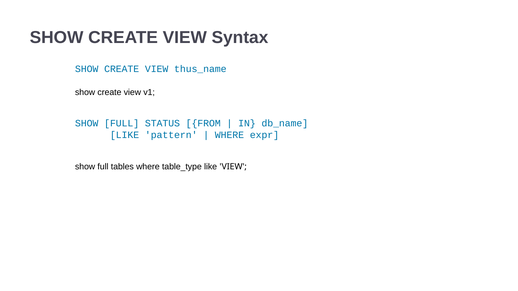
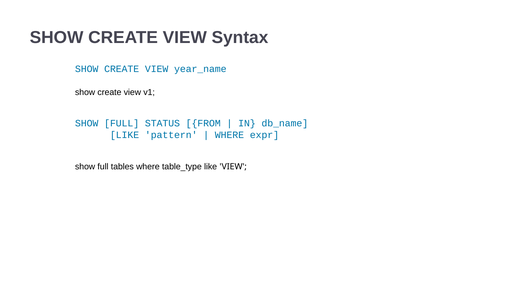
thus_name: thus_name -> year_name
